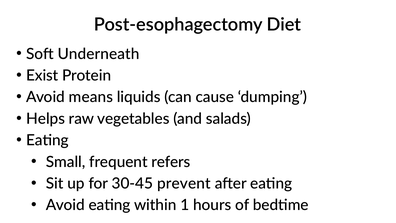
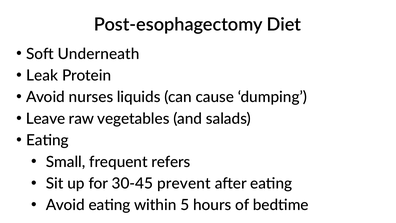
Exist: Exist -> Leak
means: means -> nurses
Helps: Helps -> Leave
1: 1 -> 5
